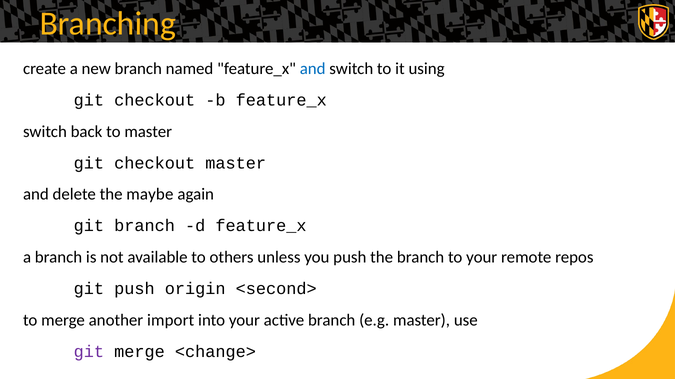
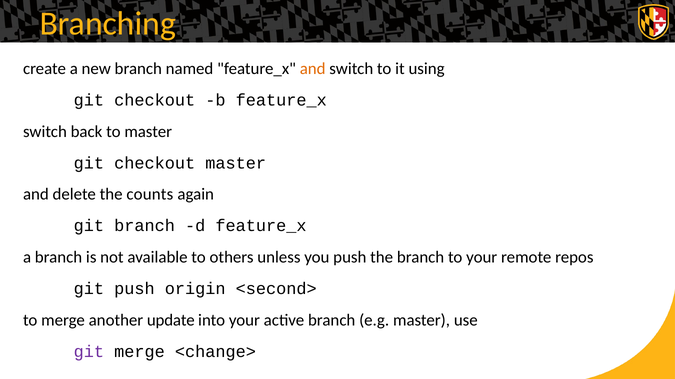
and at (313, 69) colour: blue -> orange
maybe: maybe -> counts
import: import -> update
